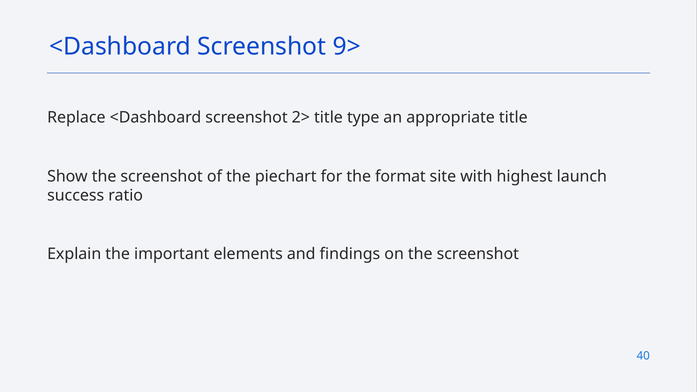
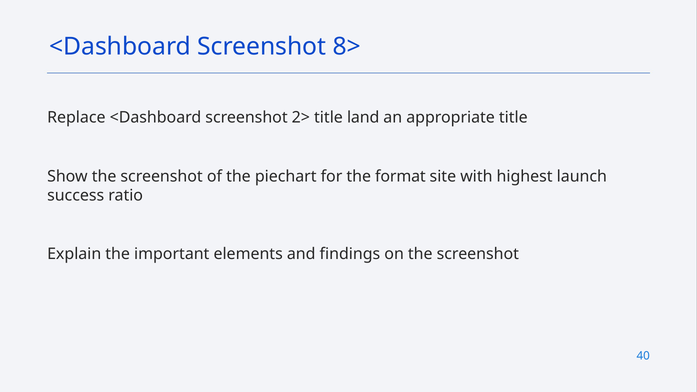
9>: 9> -> 8>
type: type -> land
